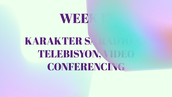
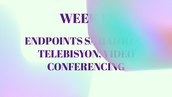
KARAKTER: KARAKTER -> ENDPOINTS
